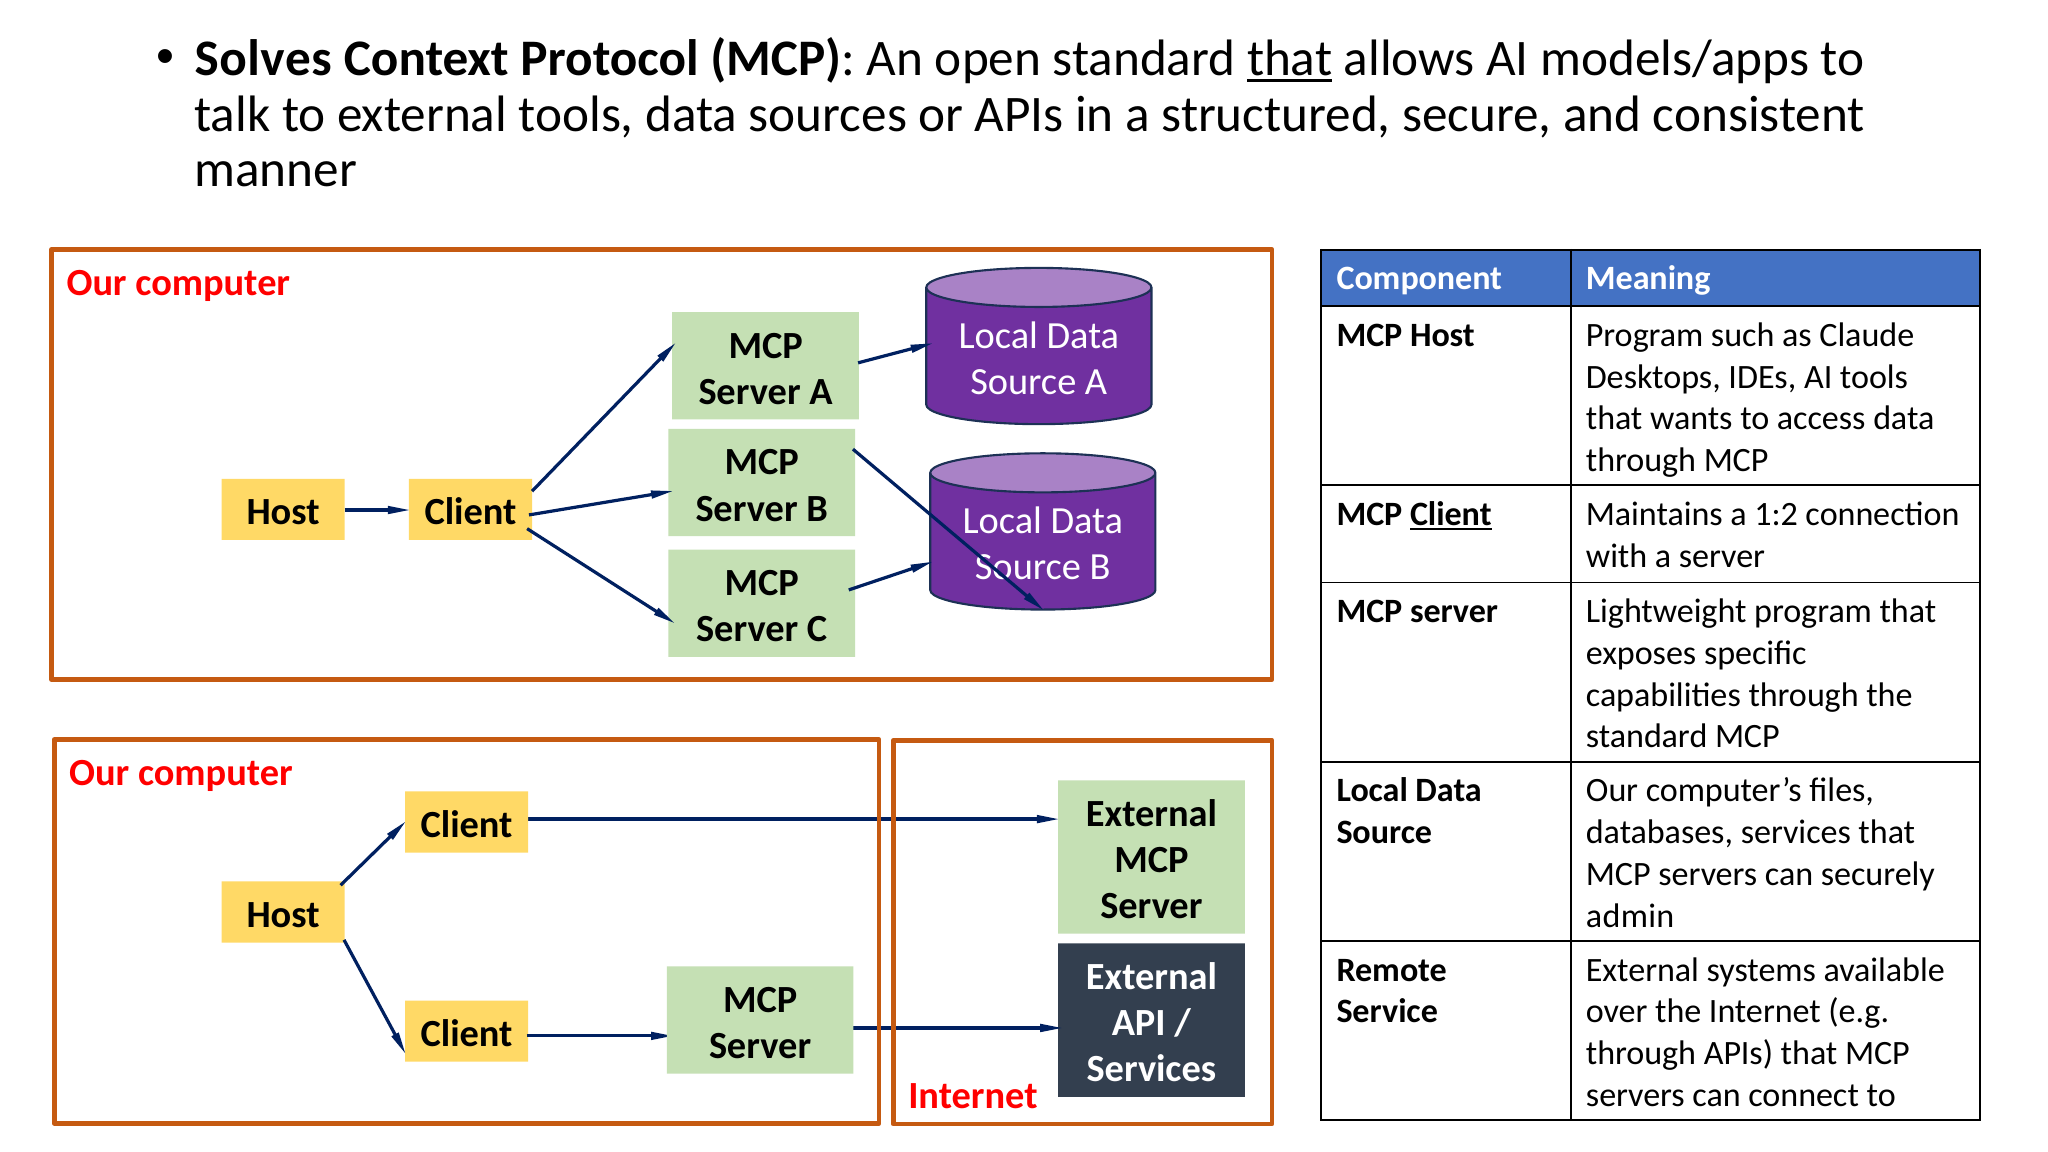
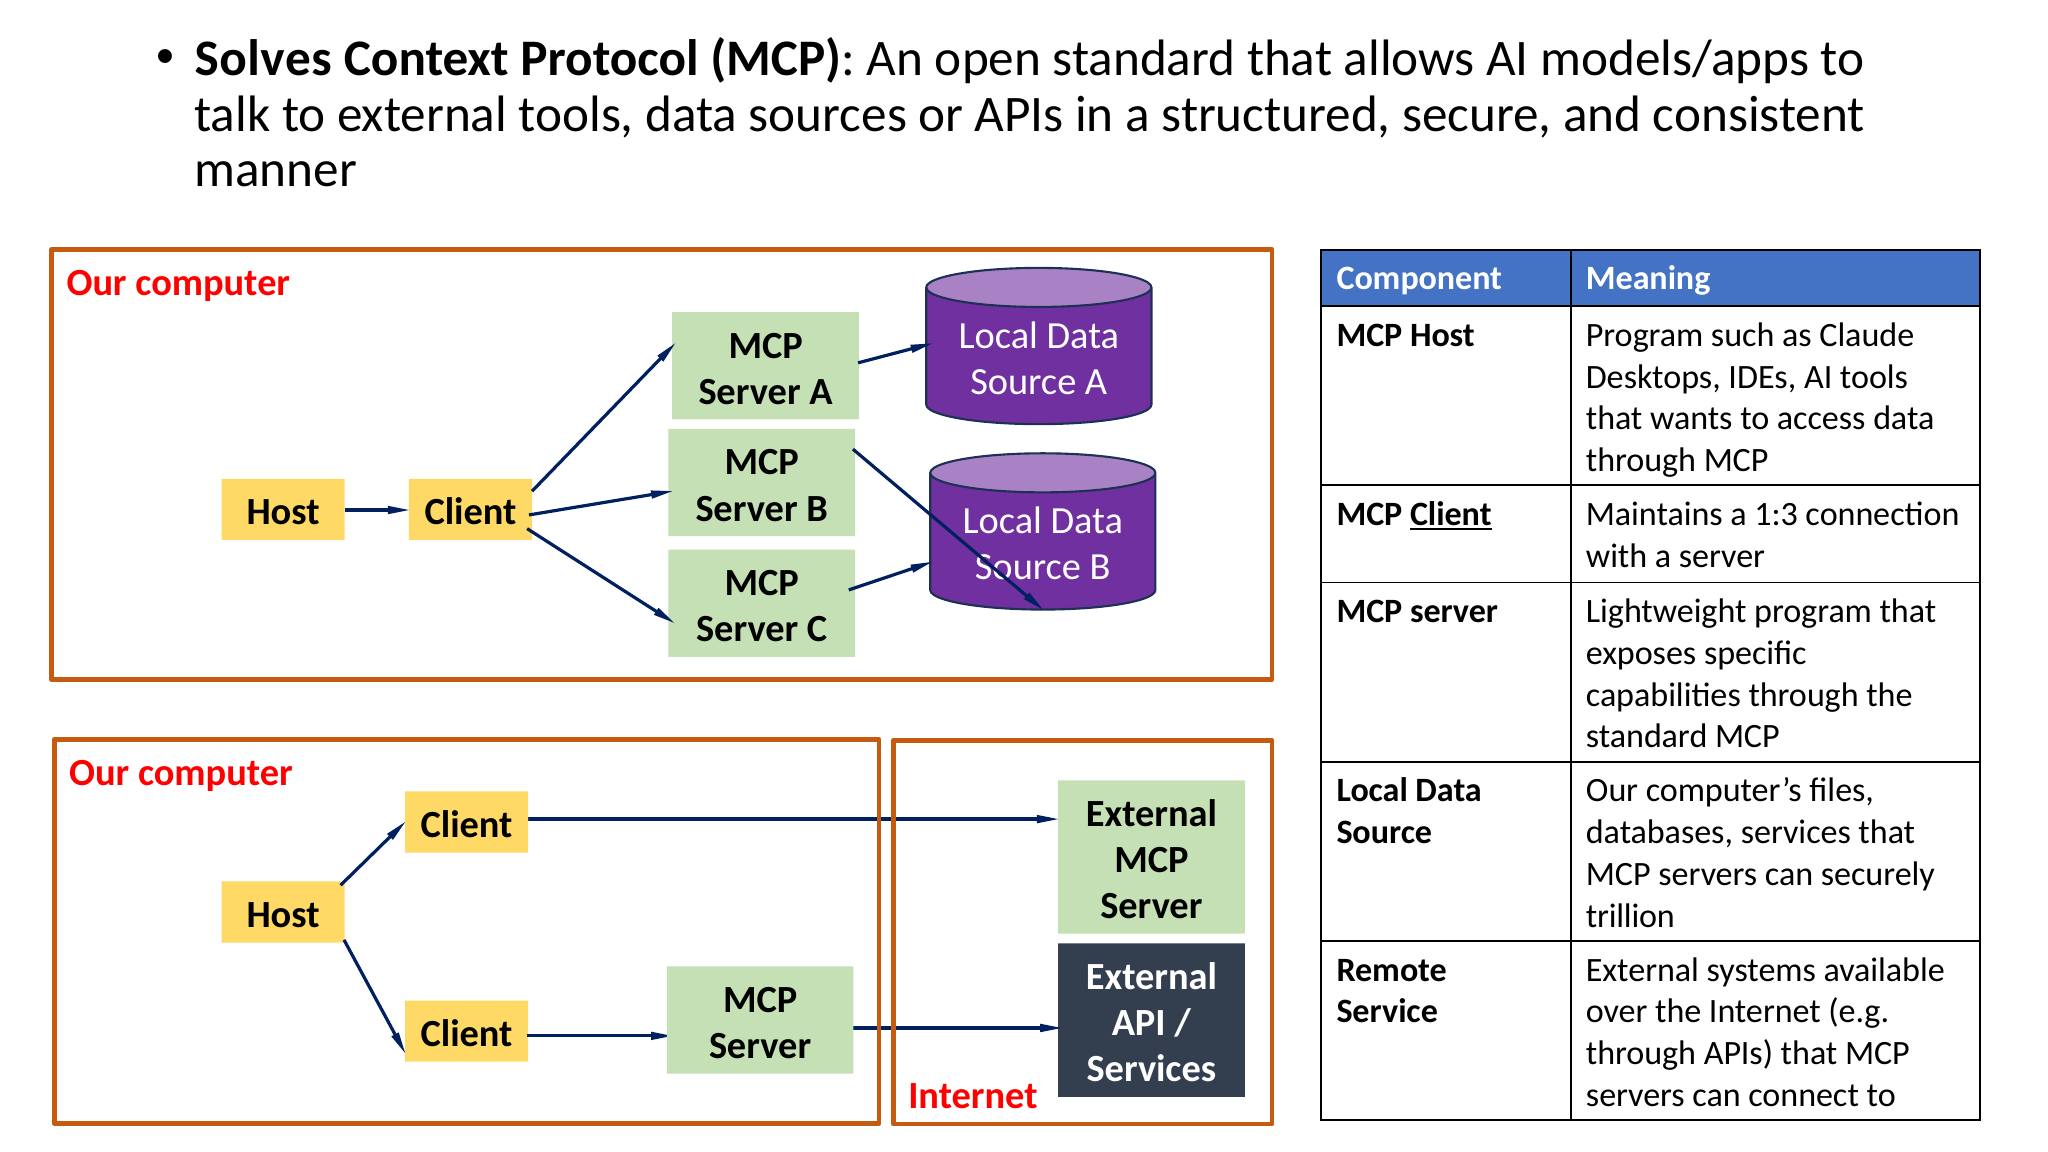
that at (1290, 59) underline: present -> none
1:2: 1:2 -> 1:3
admin: admin -> trillion
